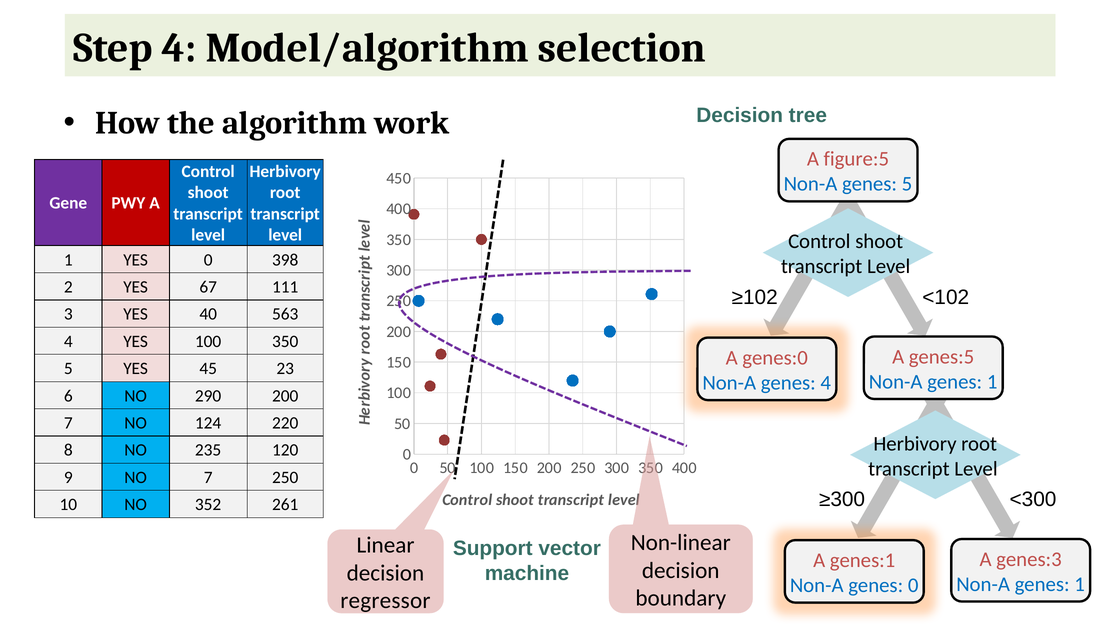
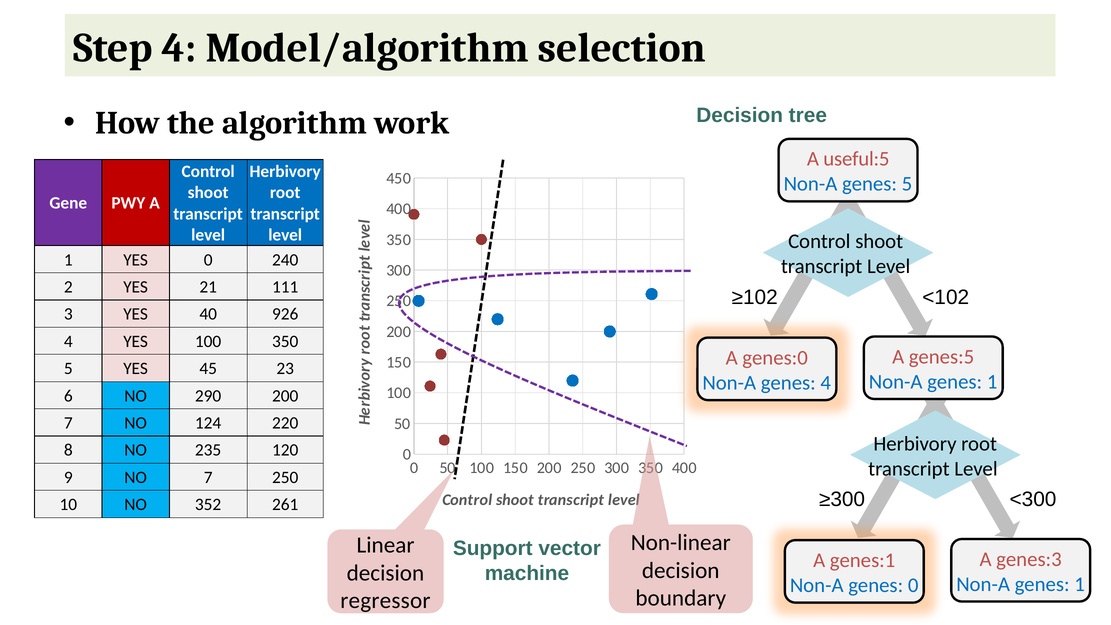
figure:5: figure:5 -> useful:5
398: 398 -> 240
67: 67 -> 21
563: 563 -> 926
